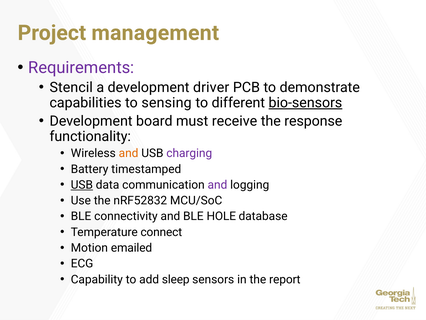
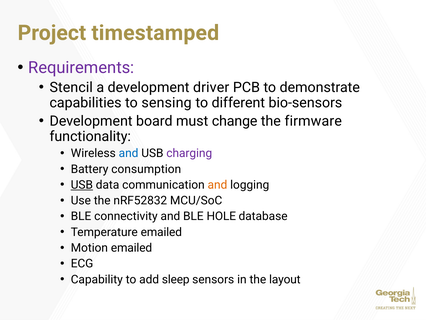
management: management -> timestamped
bio-sensors underline: present -> none
receive: receive -> change
response: response -> firmware
and at (129, 153) colour: orange -> blue
timestamped: timestamped -> consumption
and at (217, 185) colour: purple -> orange
Temperature connect: connect -> emailed
report: report -> layout
